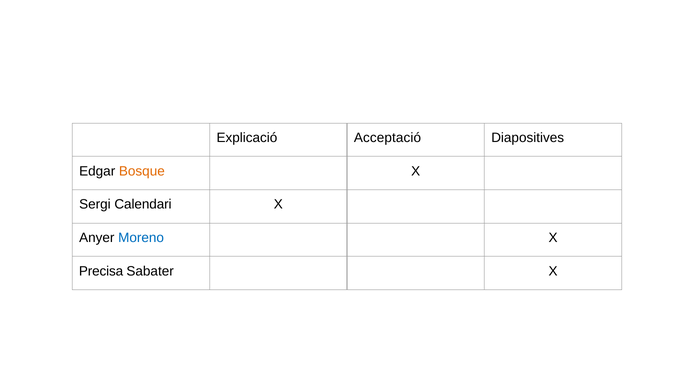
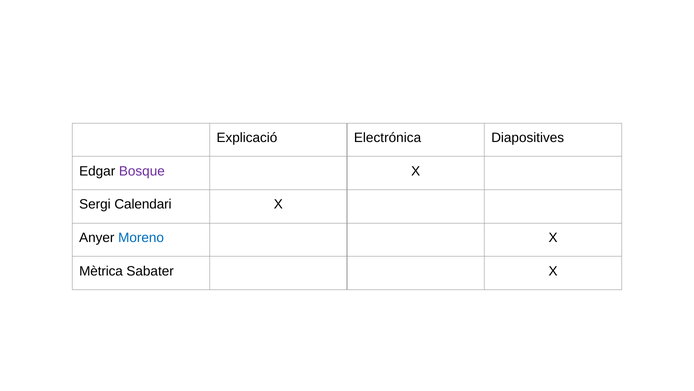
Acceptació: Acceptació -> Electrónica
Bosque colour: orange -> purple
Precisa: Precisa -> Mètrica
